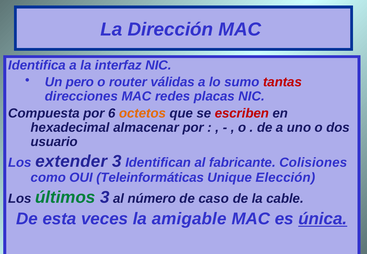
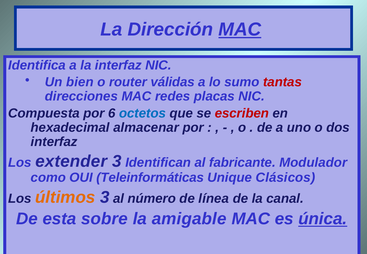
MAC at (240, 29) underline: none -> present
pero: pero -> bien
octetos colour: orange -> blue
usuario at (54, 142): usuario -> interfaz
Colisiones: Colisiones -> Modulador
Elección: Elección -> Clásicos
últimos colour: green -> orange
caso: caso -> línea
cable: cable -> canal
veces: veces -> sobre
